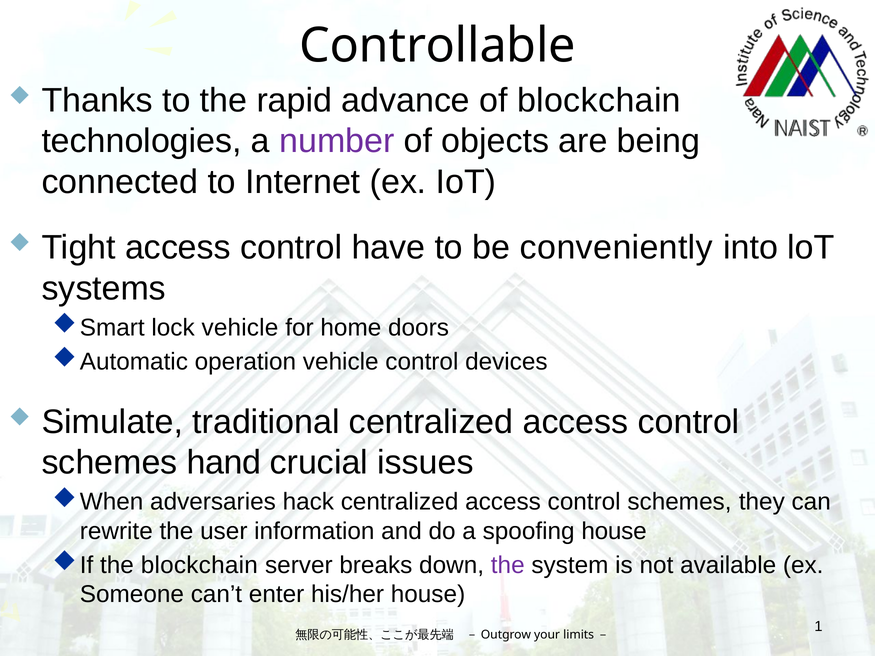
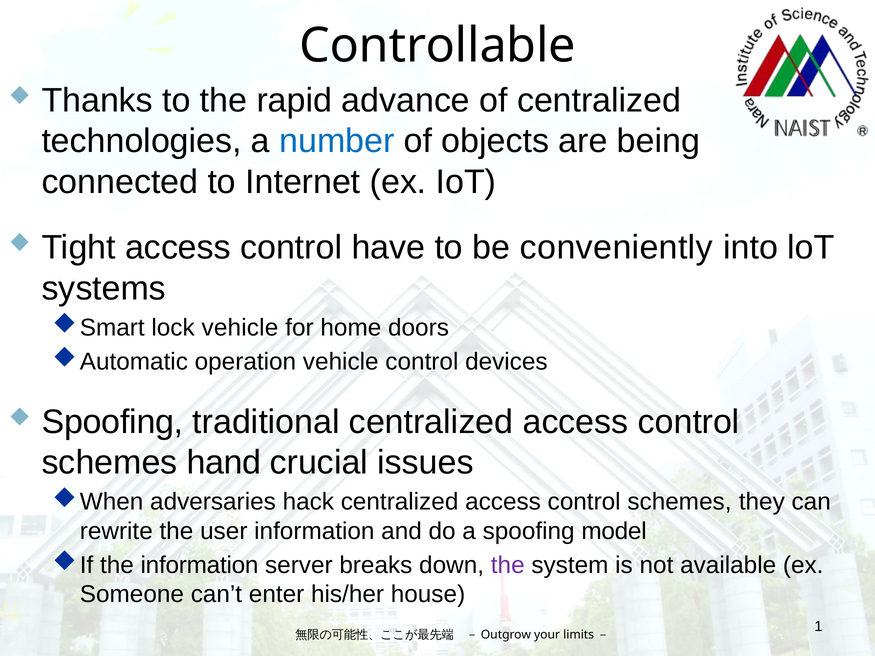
of blockchain: blockchain -> centralized
number colour: purple -> blue
Simulate at (112, 422): Simulate -> Spoofing
spoofing house: house -> model
the blockchain: blockchain -> information
